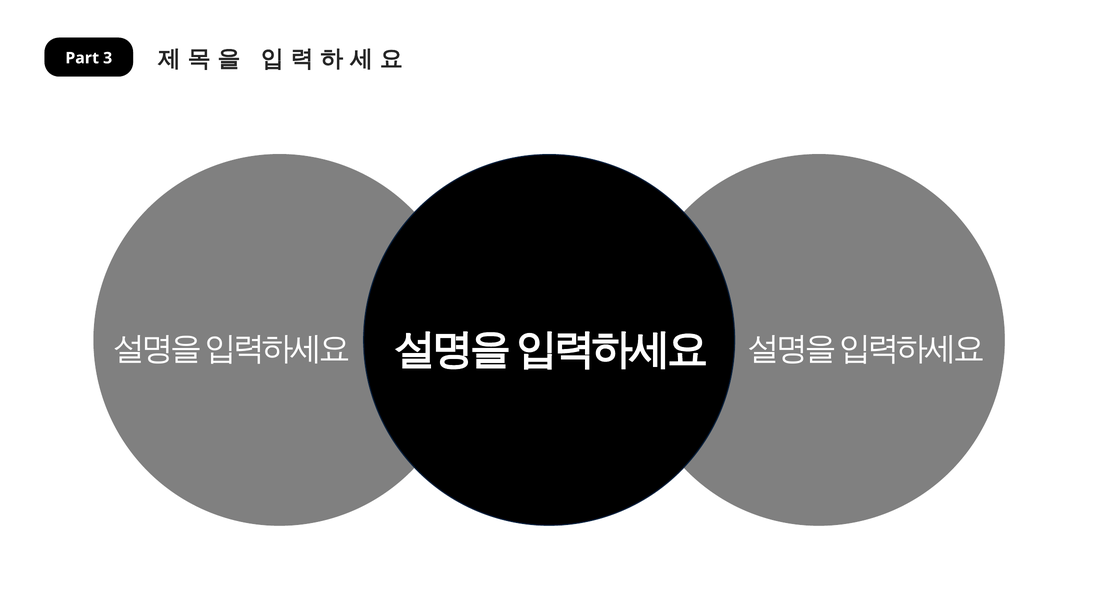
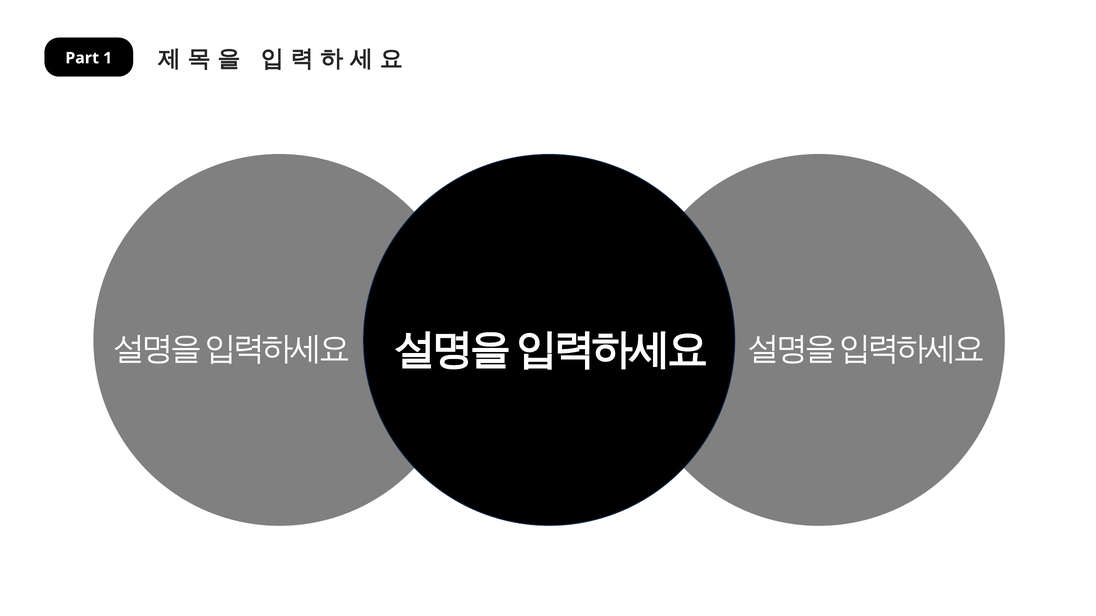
3: 3 -> 1
